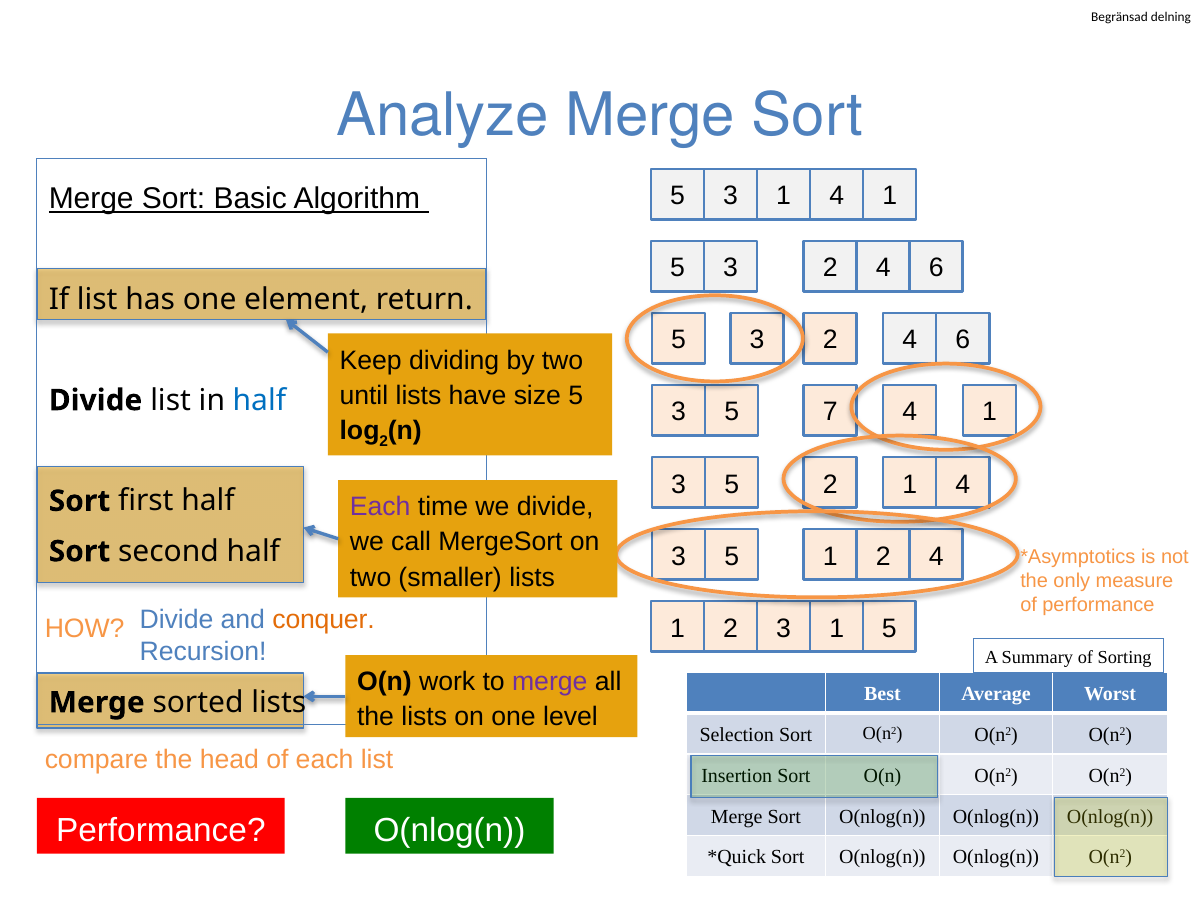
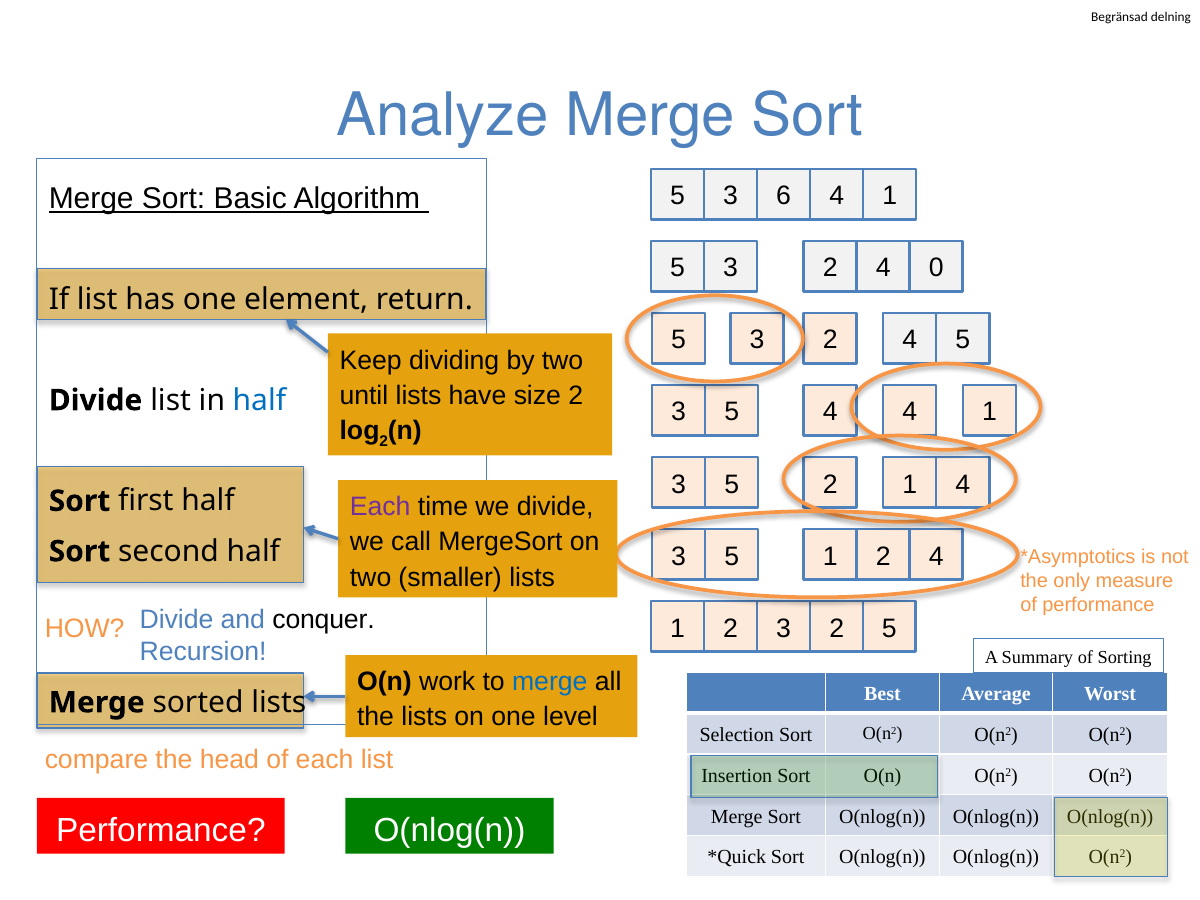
1 at (784, 196): 1 -> 6
6 at (936, 268): 6 -> 0
6 at (963, 340): 6 -> 5
size 5: 5 -> 2
7 at (830, 412): 7 -> 4
1 at (837, 628): 1 -> 2
conquer colour: orange -> black
merge at (550, 682) colour: purple -> blue
